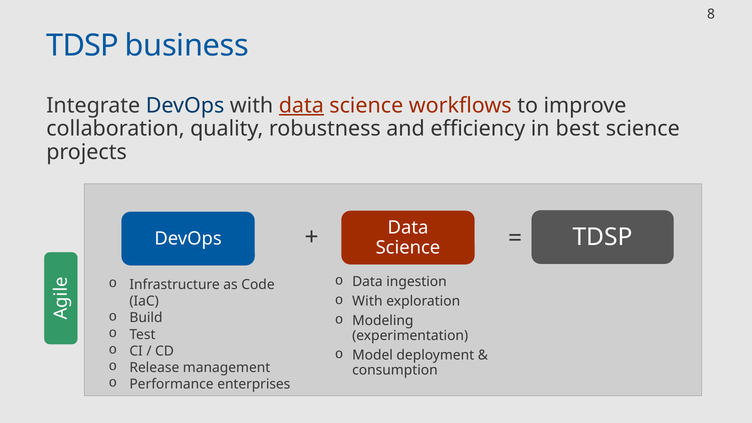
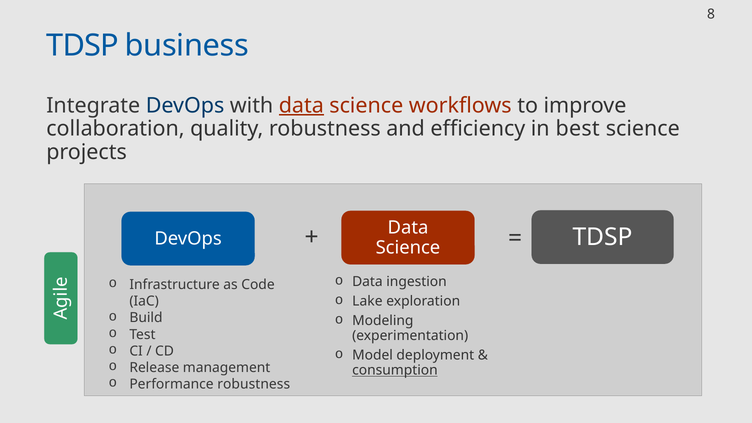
With at (367, 301): With -> Lake
consumption underline: none -> present
Performance enterprises: enterprises -> robustness
